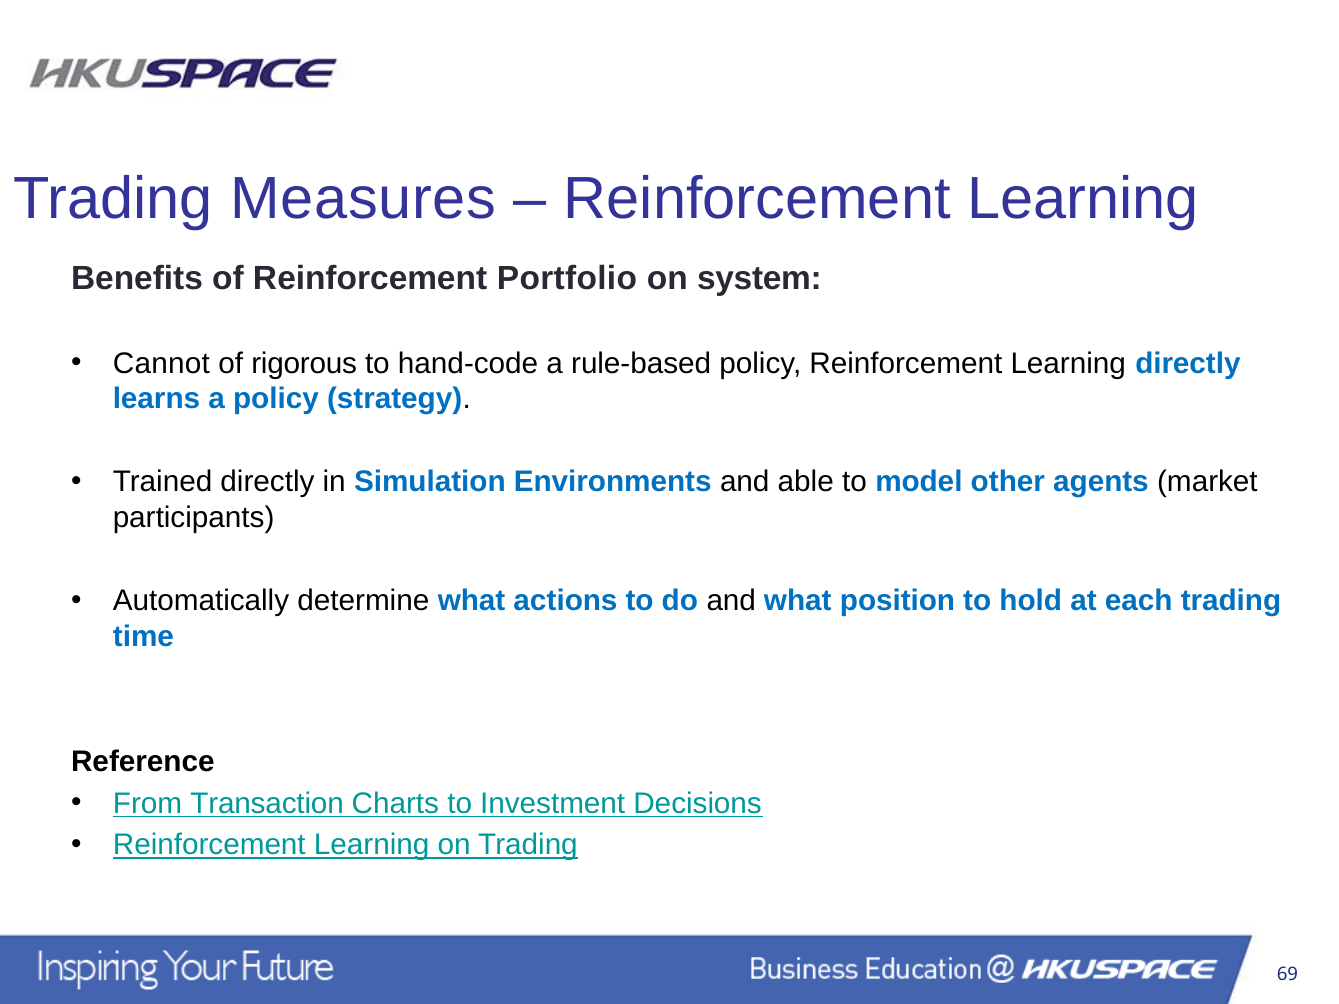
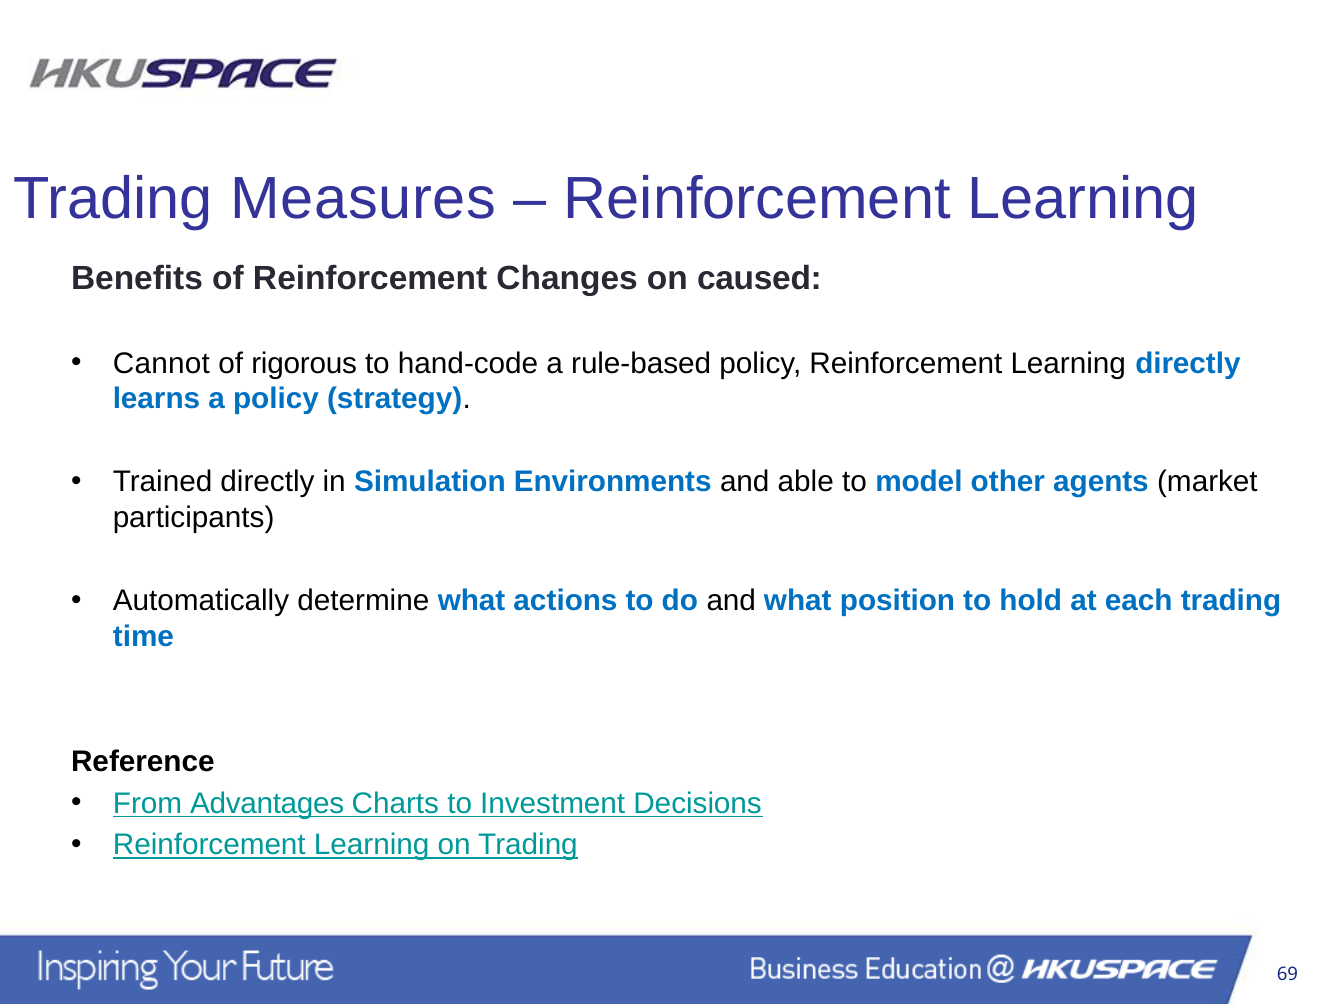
Portfolio: Portfolio -> Changes
system: system -> caused
Transaction: Transaction -> Advantages
